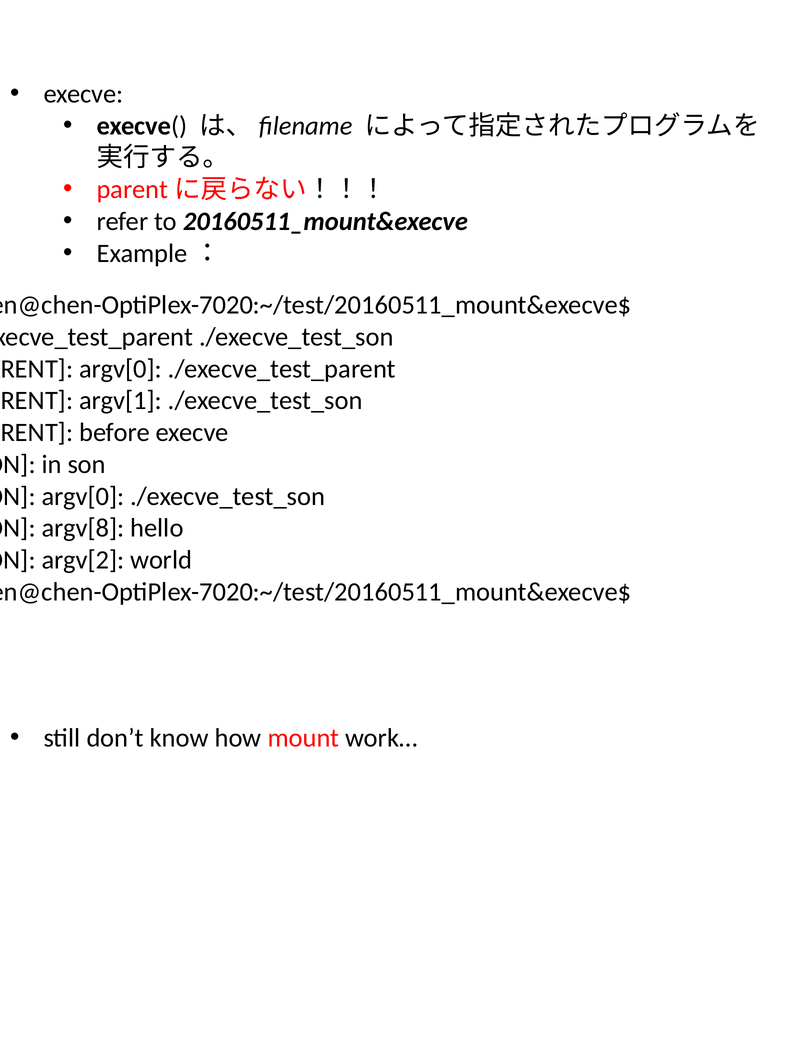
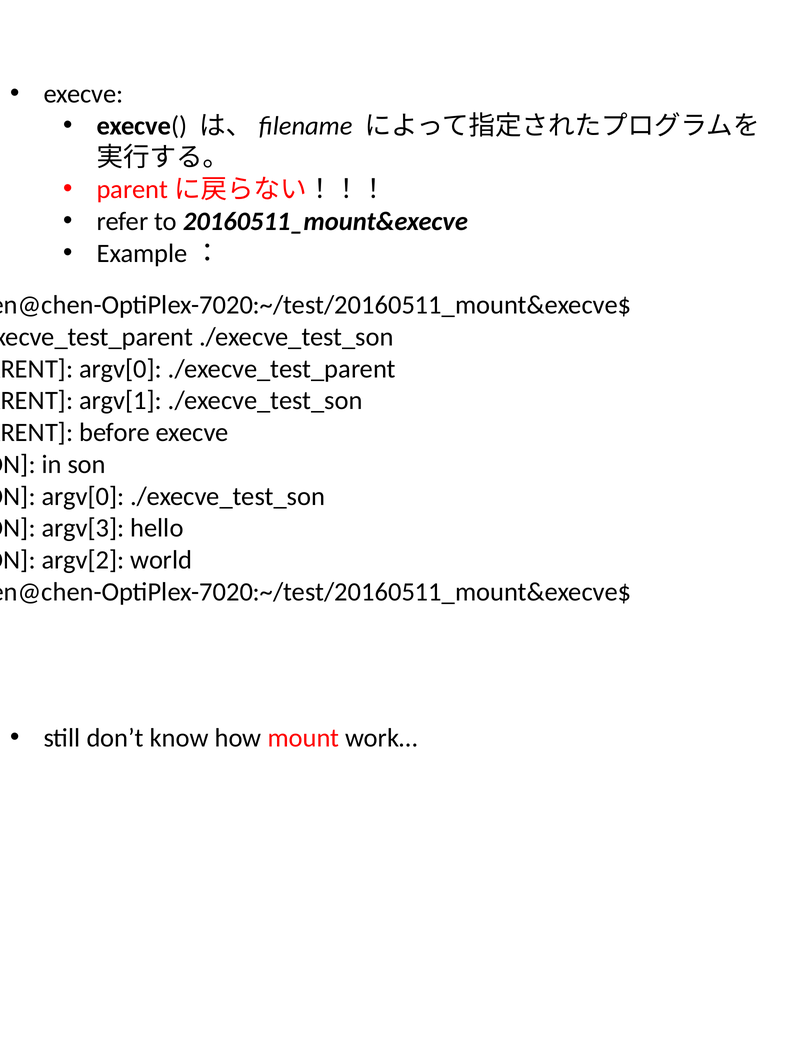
argv[8: argv[8 -> argv[3
